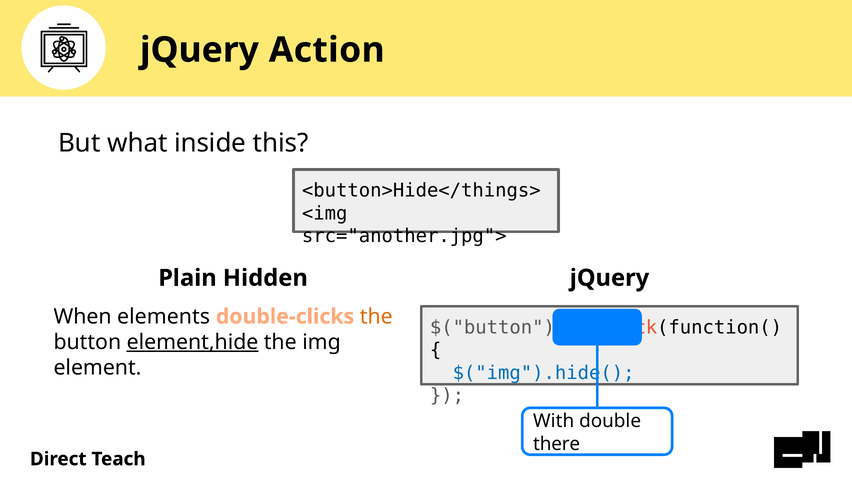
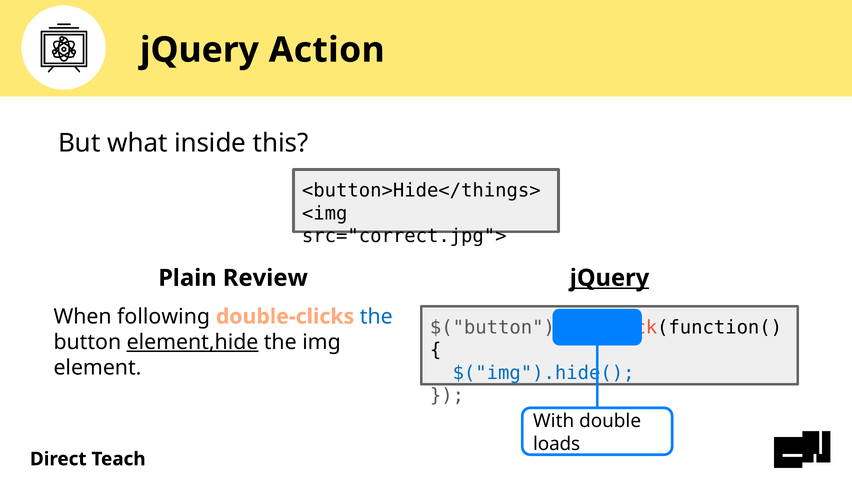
src="another.jpg">: src="another.jpg"> -> src="correct.jpg">
Hidden: Hidden -> Review
jQuery at (609, 278) underline: none -> present
elements: elements -> following
the at (376, 317) colour: orange -> blue
there: there -> loads
